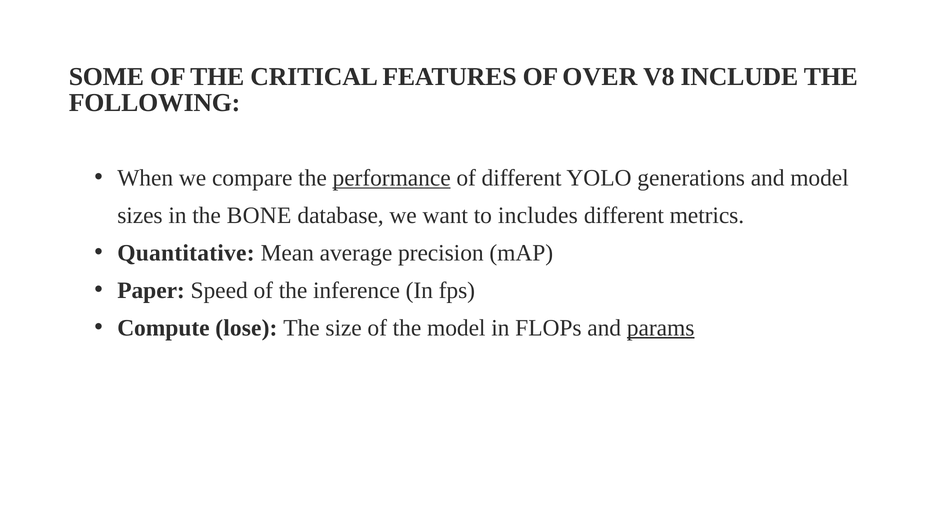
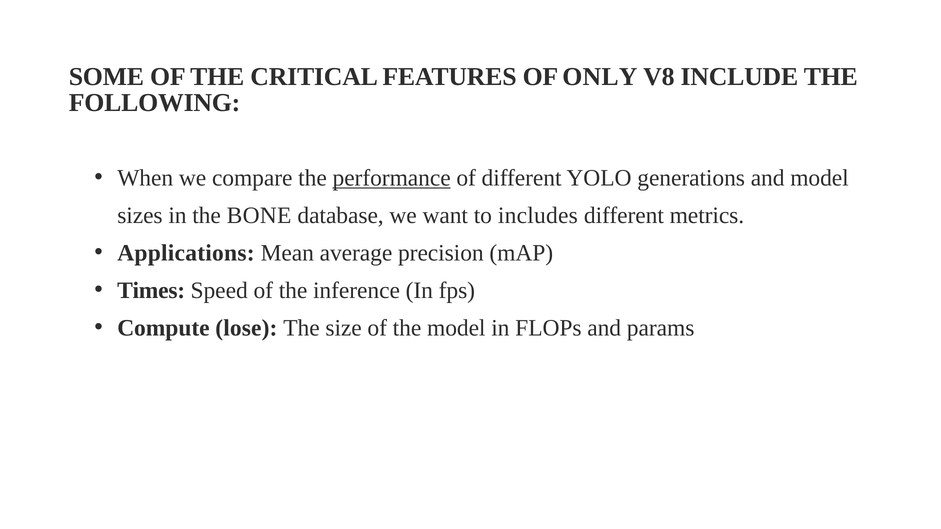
OVER: OVER -> ONLY
Quantitative: Quantitative -> Applications
Paper: Paper -> Times
params underline: present -> none
